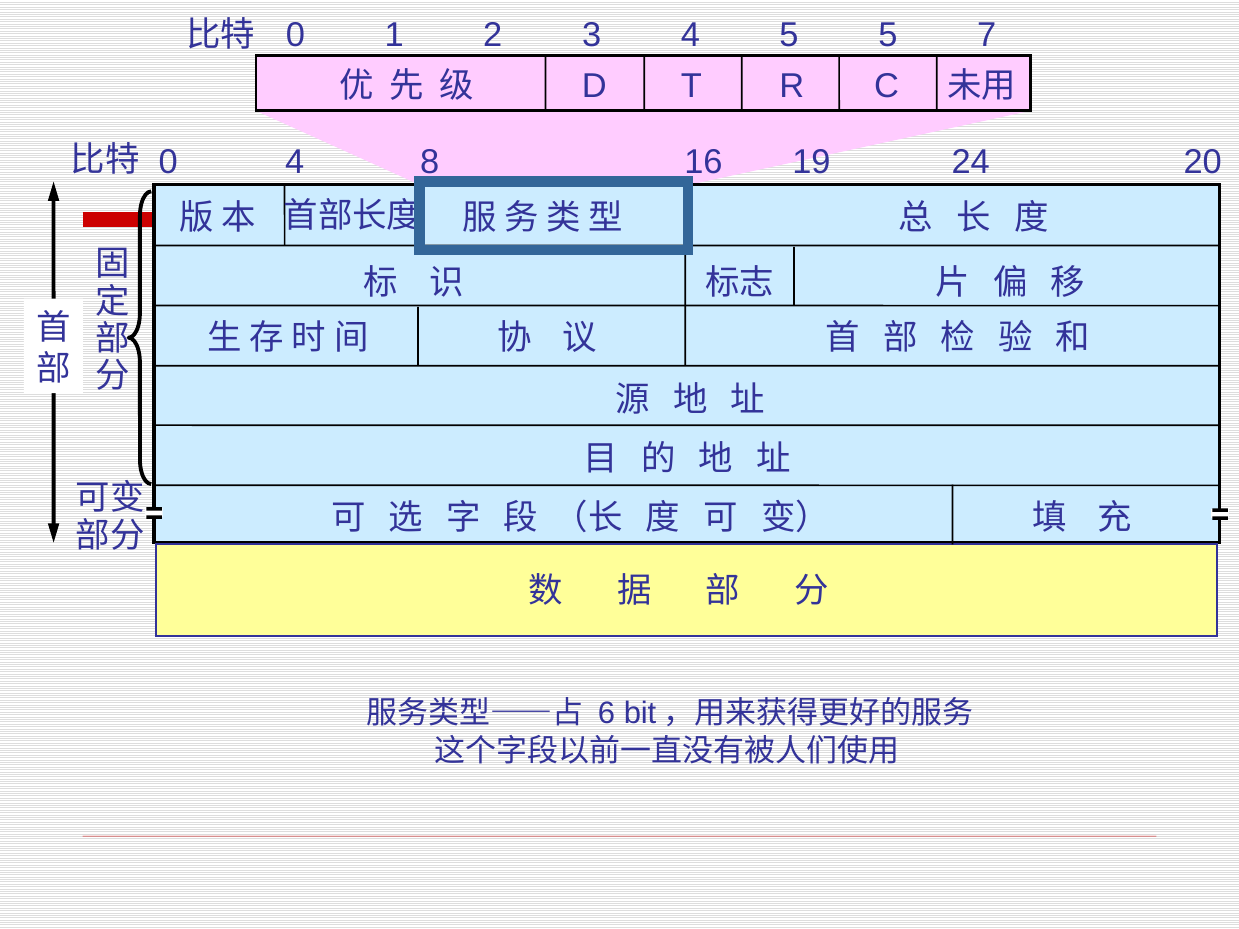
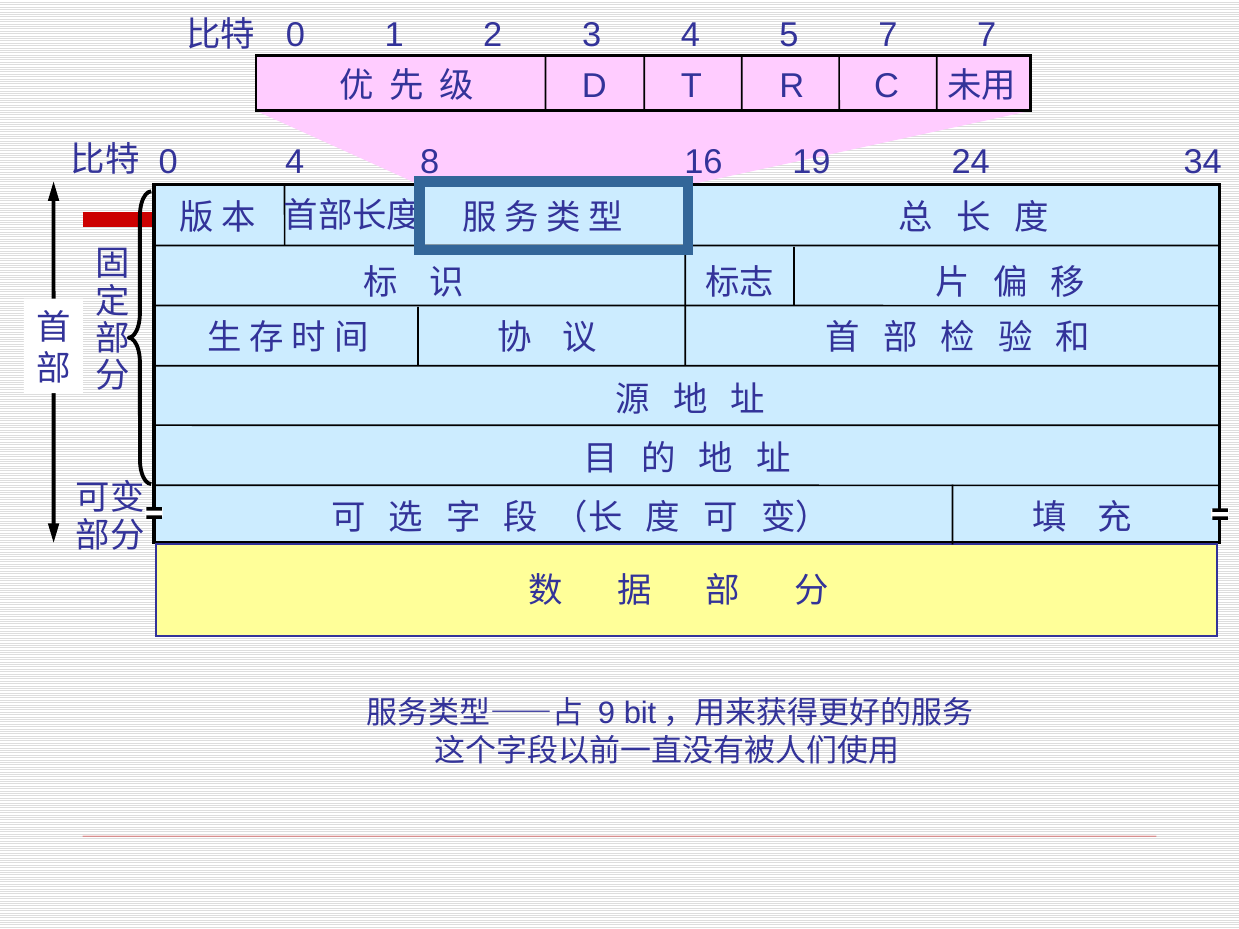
5 5: 5 -> 7
20: 20 -> 34
6: 6 -> 9
